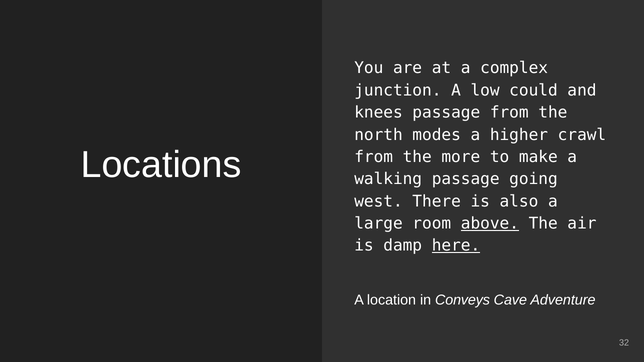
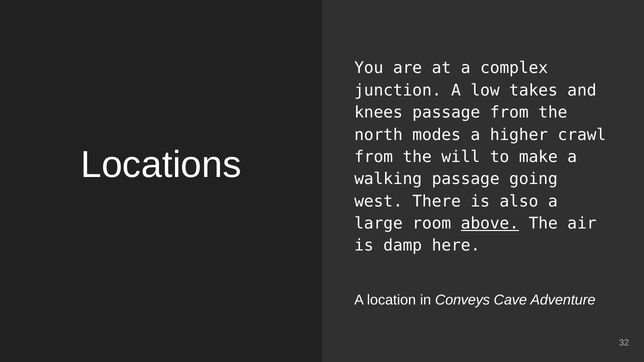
could: could -> takes
more: more -> will
here underline: present -> none
